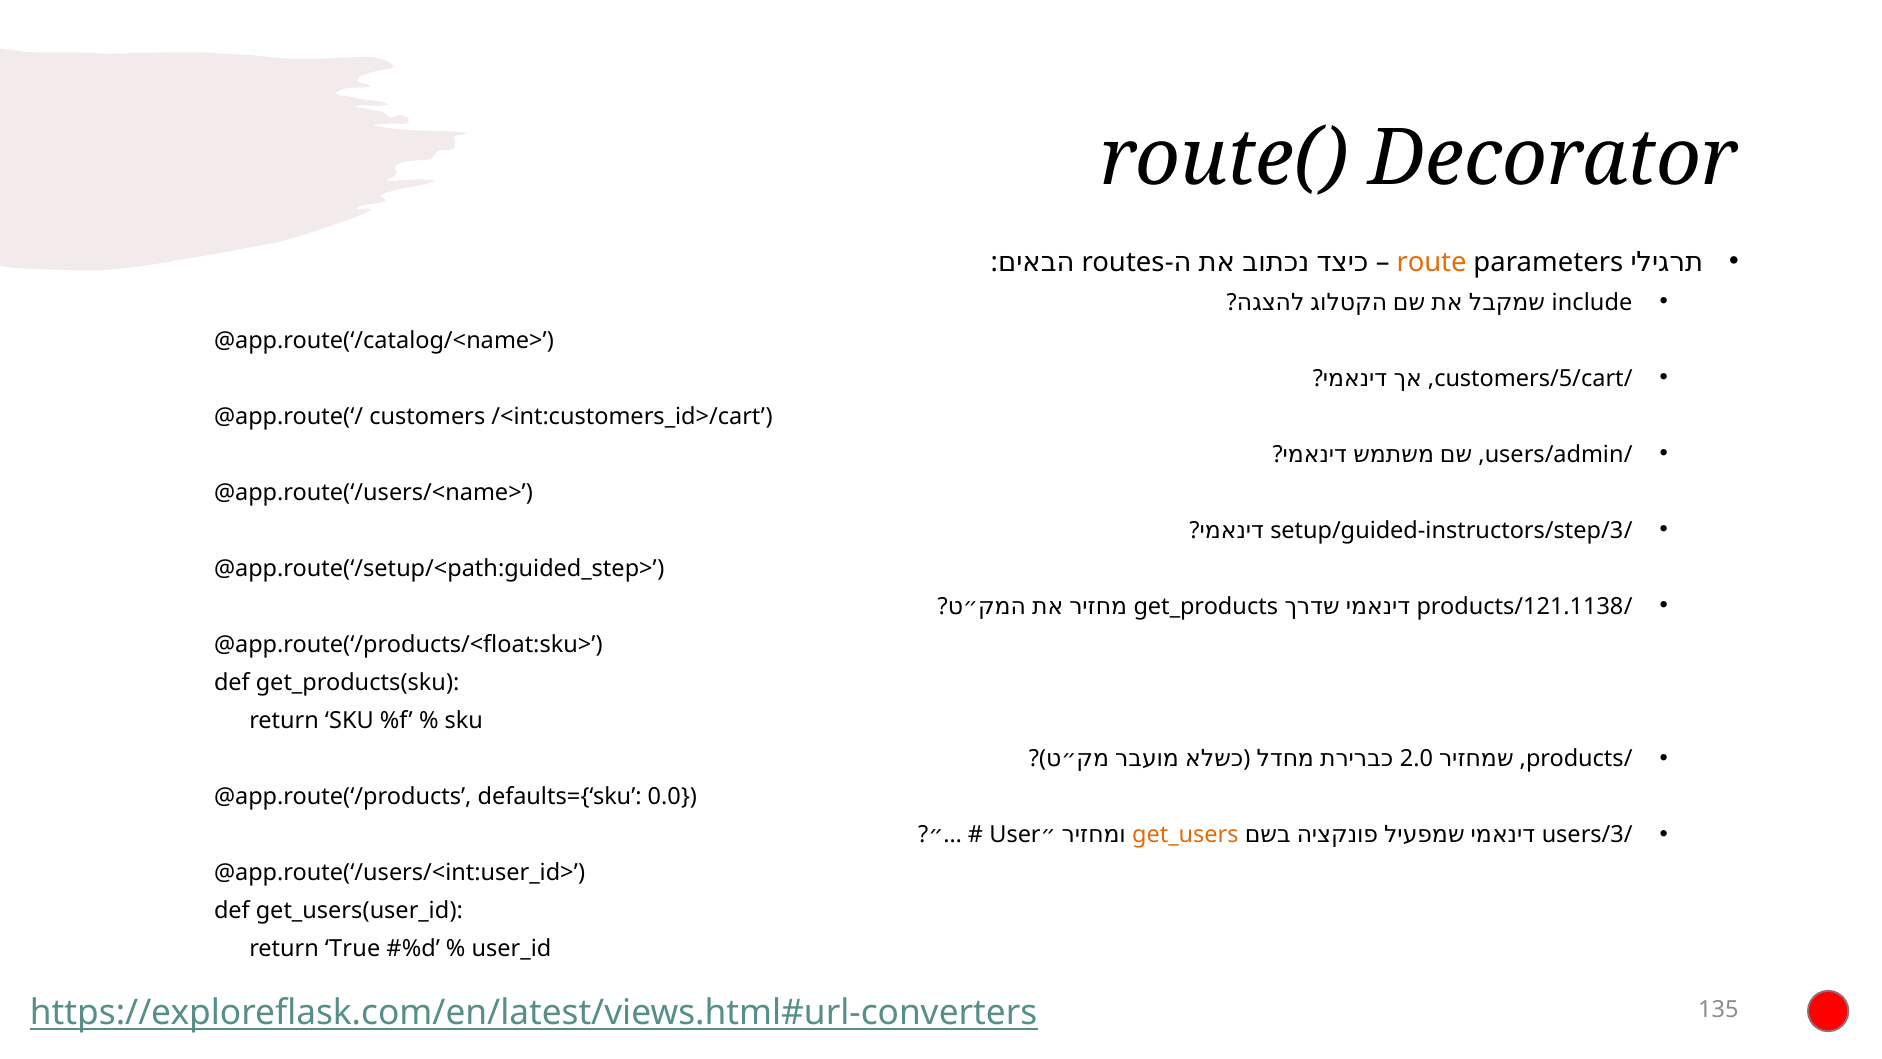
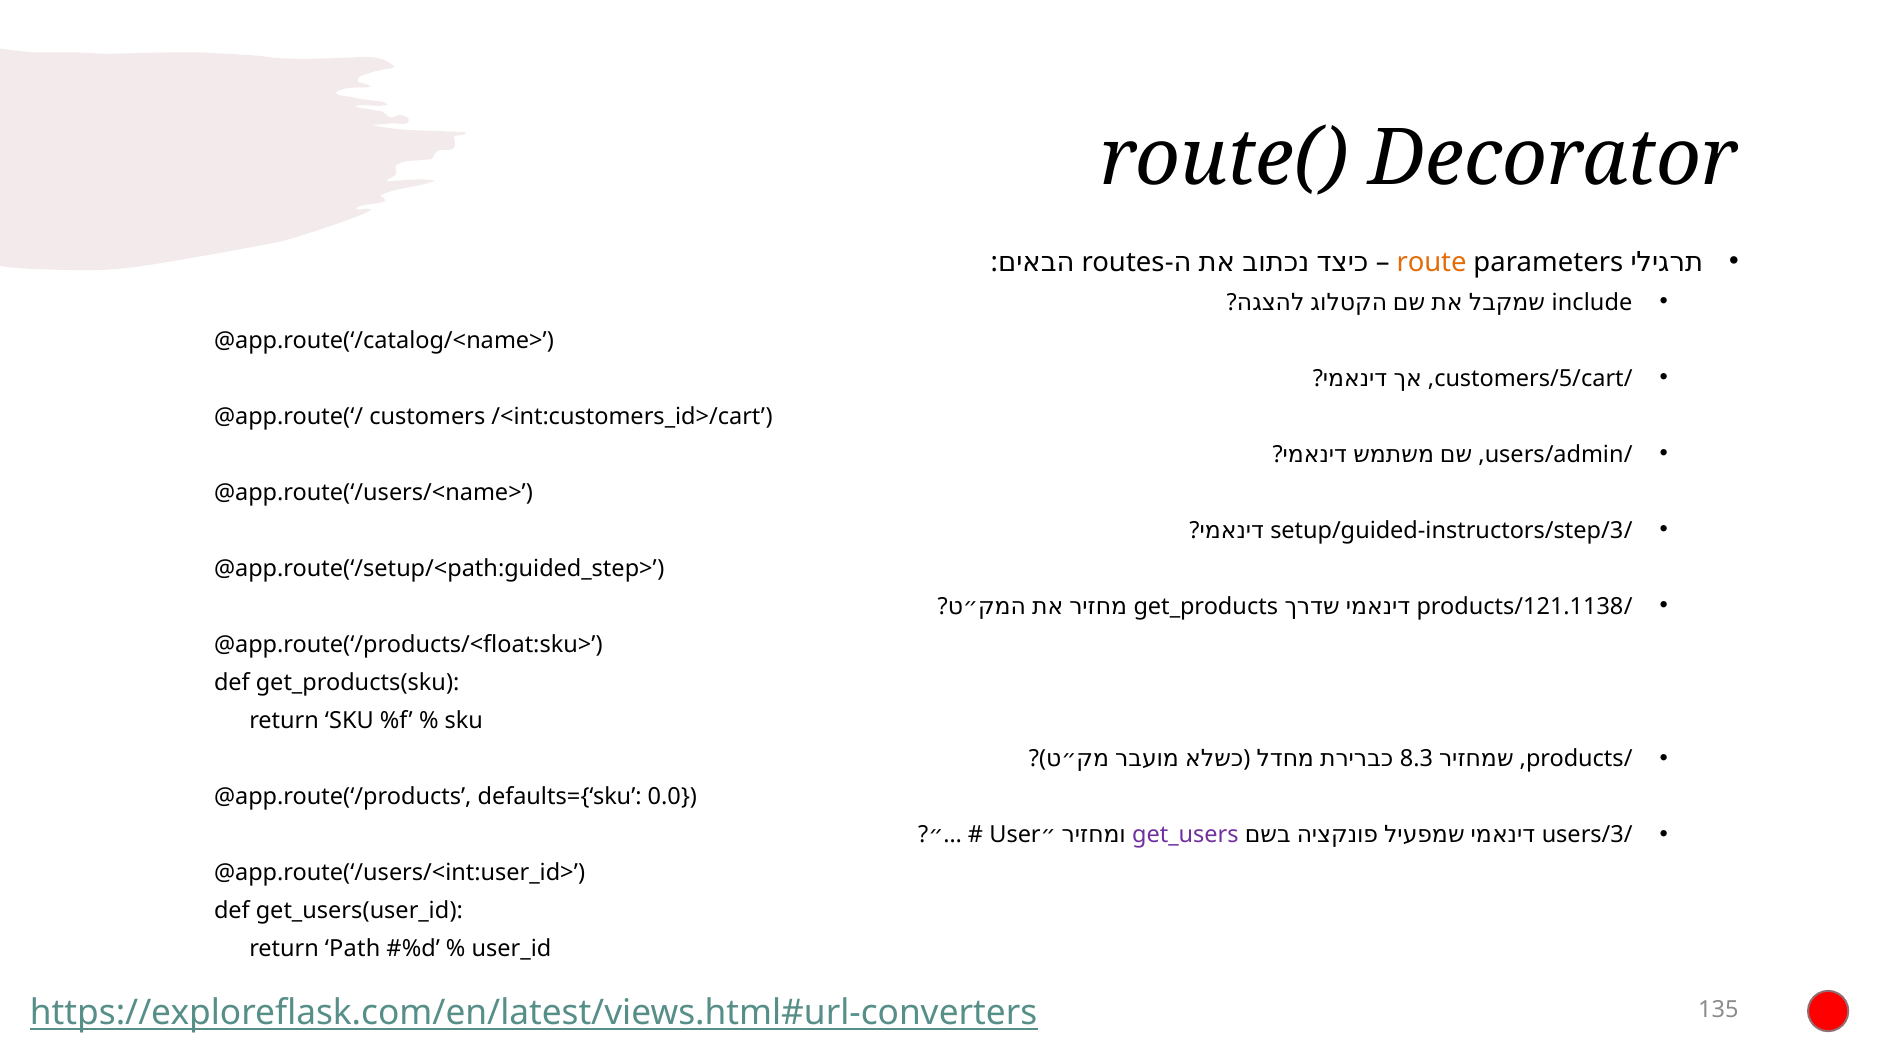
2.0: 2.0 -> 8.3
get_users colour: orange -> purple
True: True -> Path
